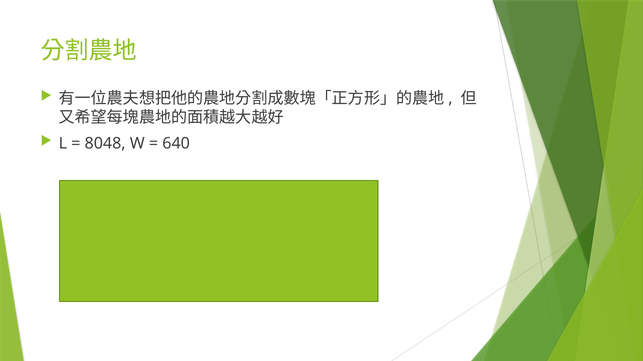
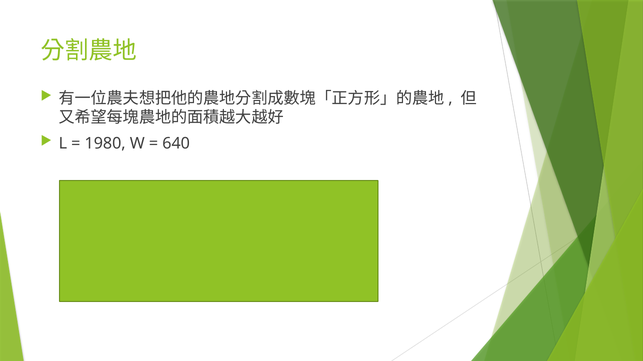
8048: 8048 -> 1980
